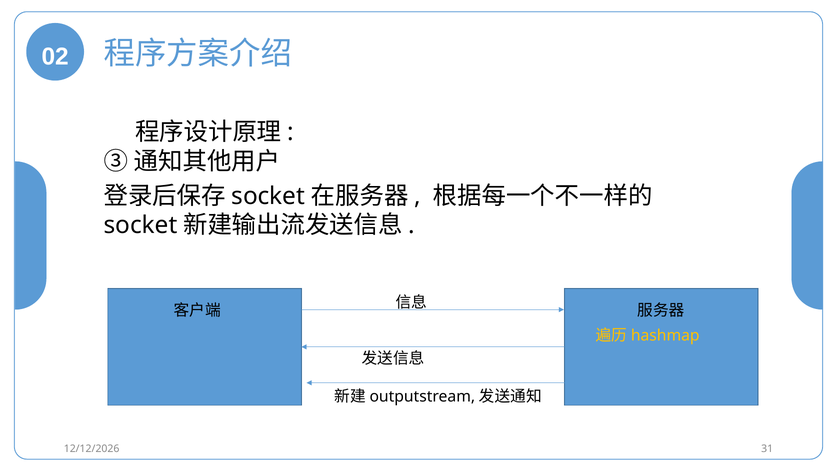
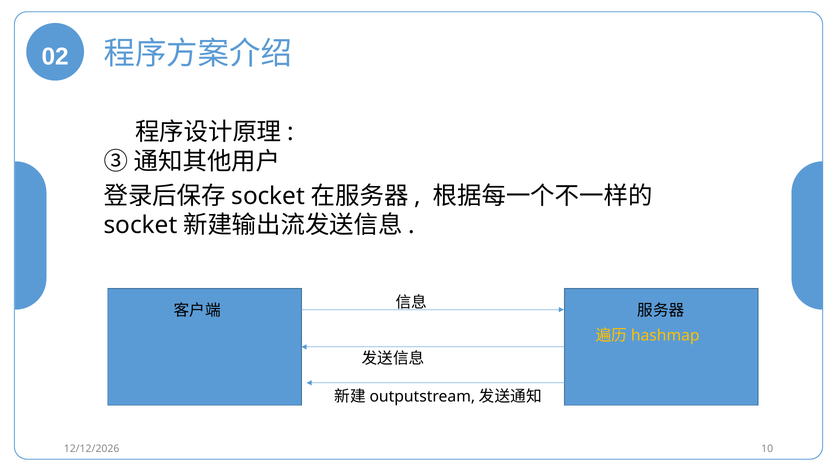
31: 31 -> 10
